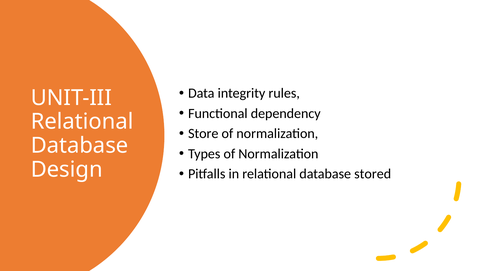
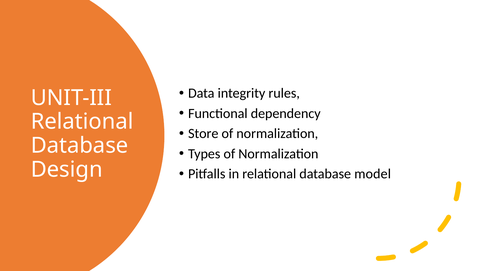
stored: stored -> model
